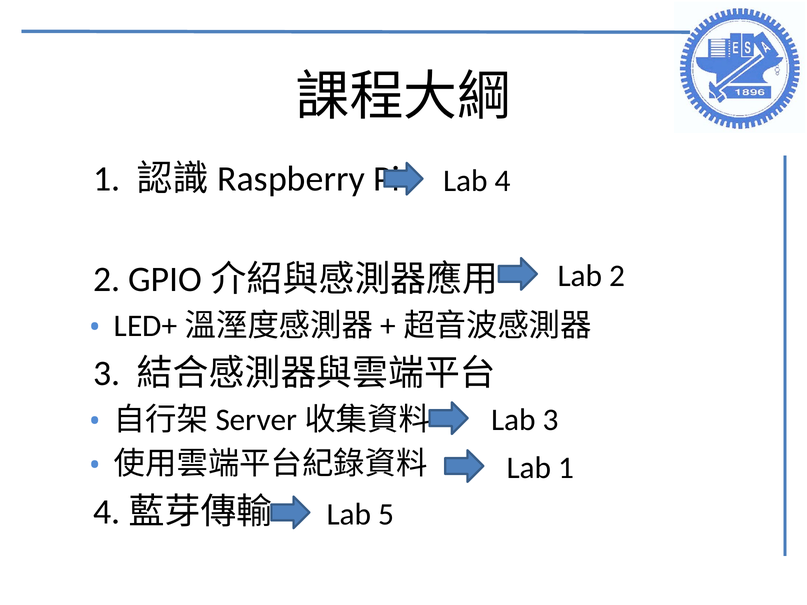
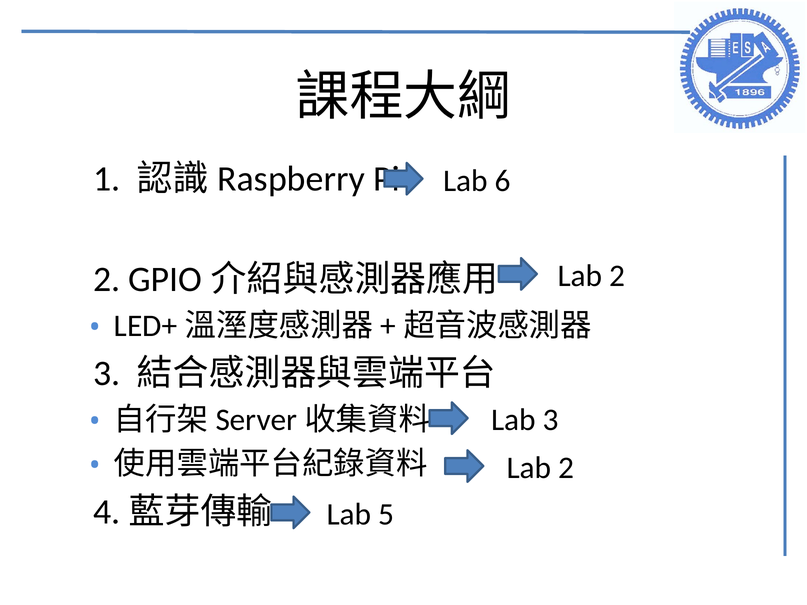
4: 4 -> 6
1 at (566, 468): 1 -> 2
